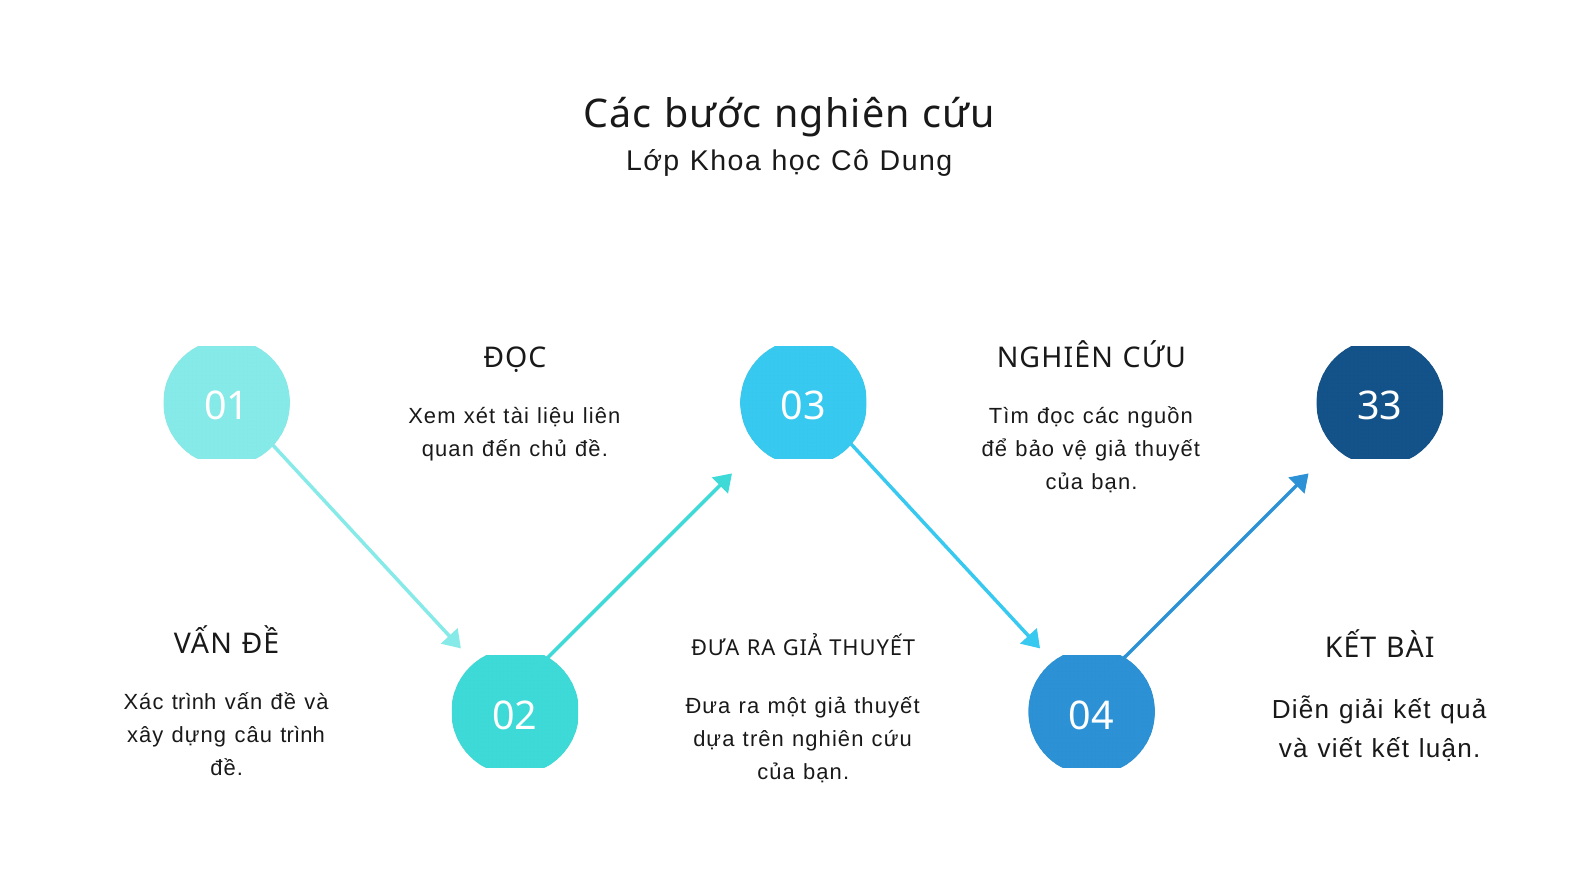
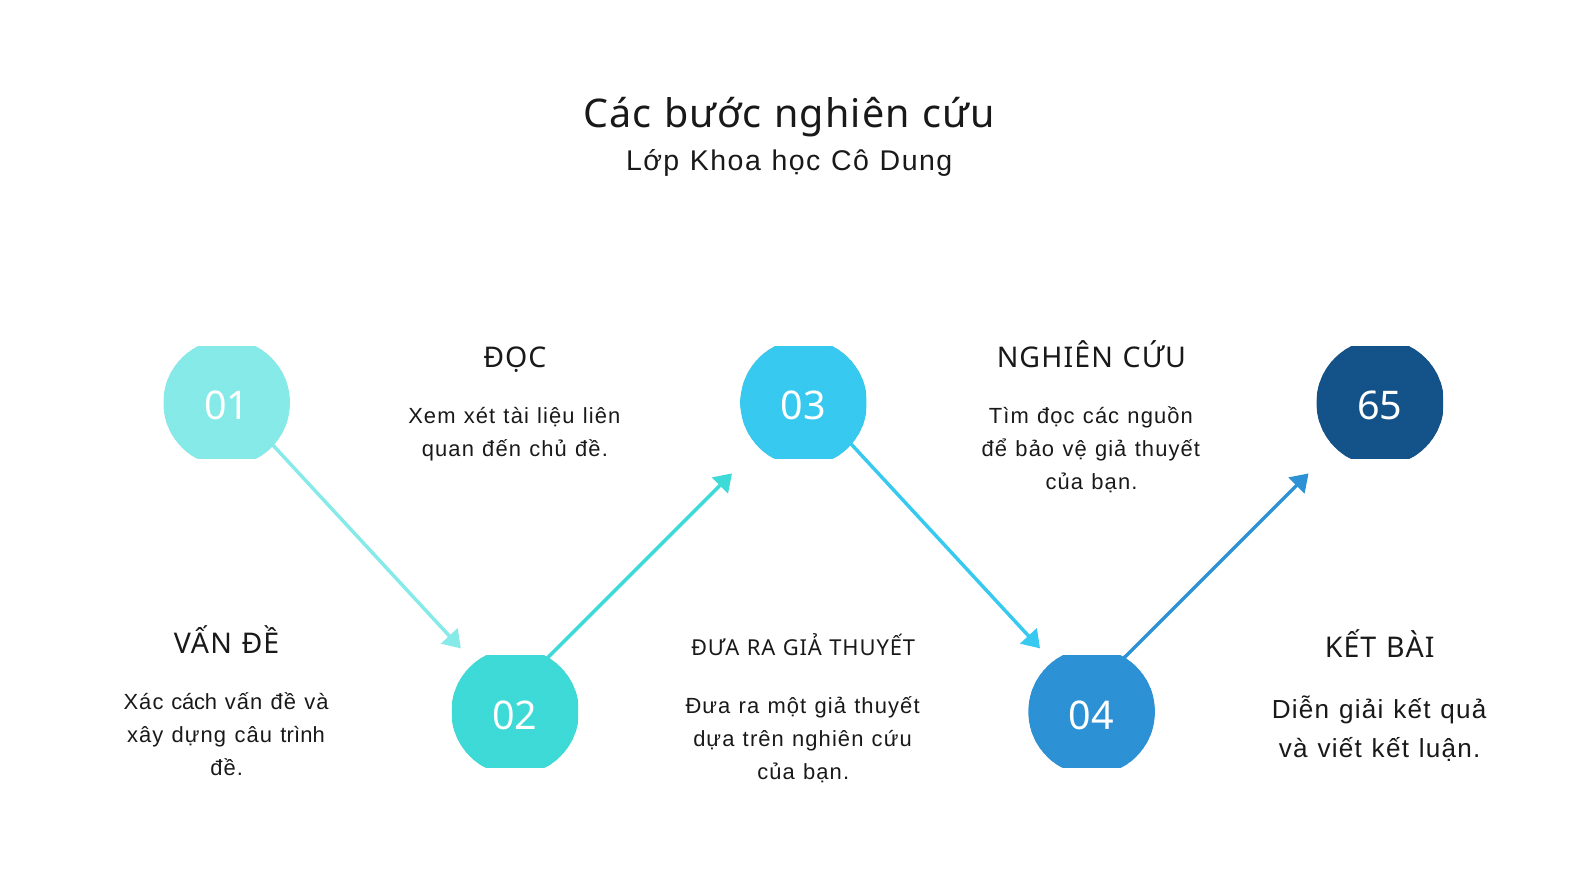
33: 33 -> 65
Xác trình: trình -> cách
